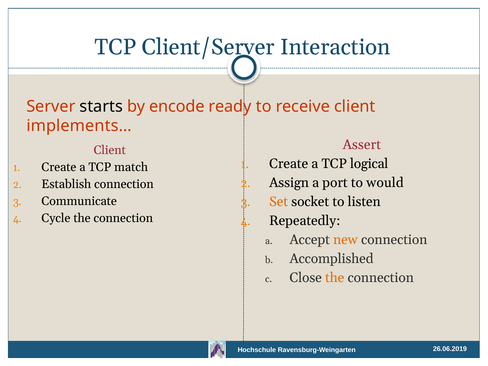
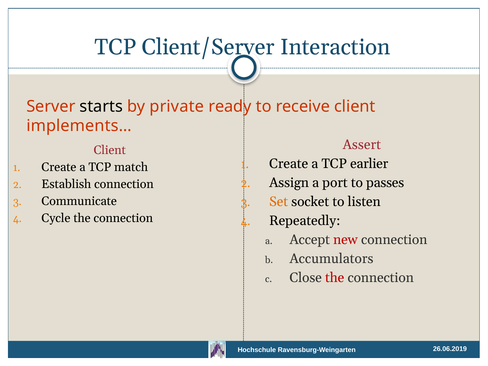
encode: encode -> private
logical: logical -> earlier
would: would -> passes
new colour: orange -> red
Accomplished: Accomplished -> Accumulators
the at (335, 278) colour: orange -> red
